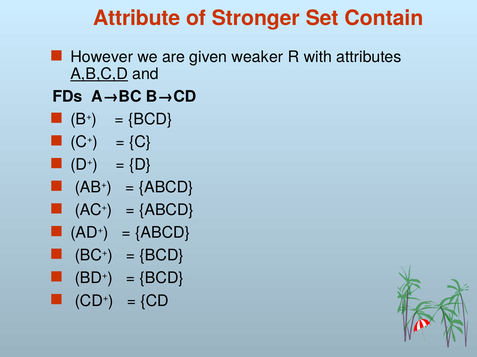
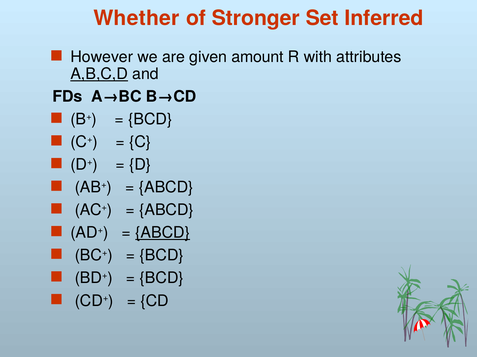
Attribute: Attribute -> Whether
Contain: Contain -> Inferred
weaker: weaker -> amount
ABCD at (163, 233) underline: none -> present
